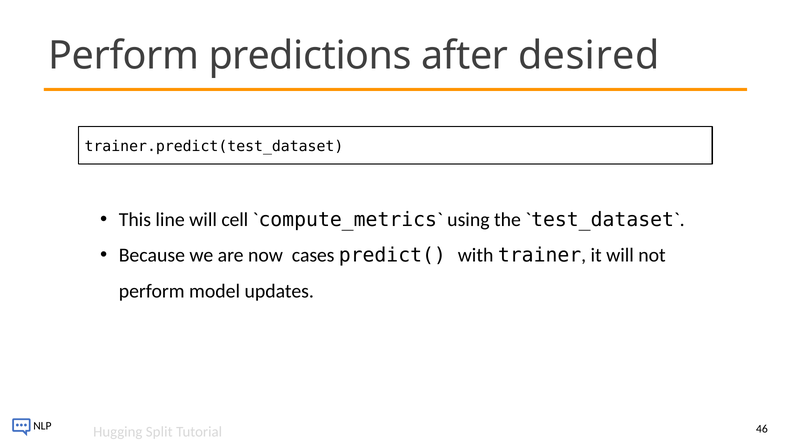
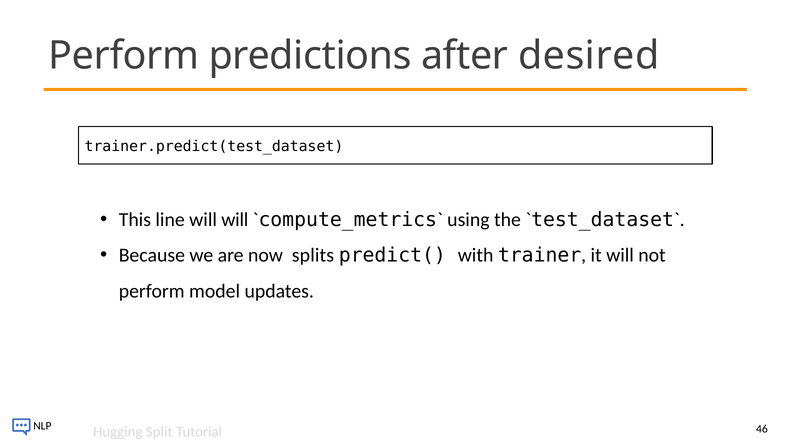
will cell: cell -> will
cases: cases -> splits
